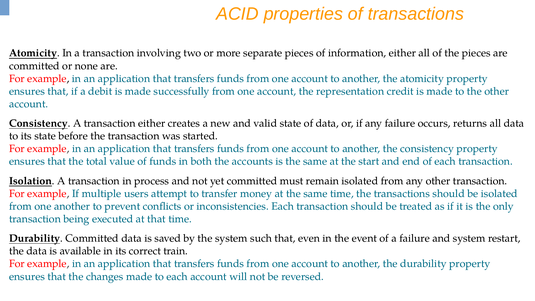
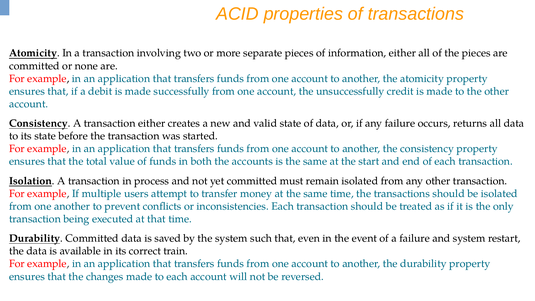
representation: representation -> unsuccessfully
